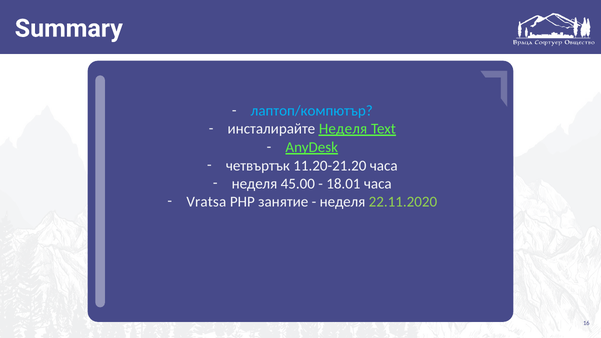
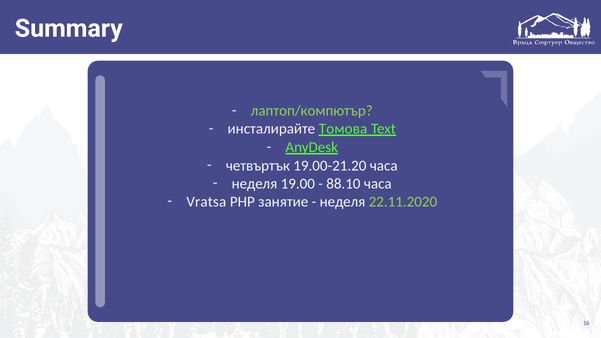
лаптоп/компютър colour: light blue -> light green
инсталирайте Неделя: Неделя -> Томова
11.20-21.20: 11.20-21.20 -> 19.00-21.20
45.00: 45.00 -> 19.00
18.01: 18.01 -> 88.10
